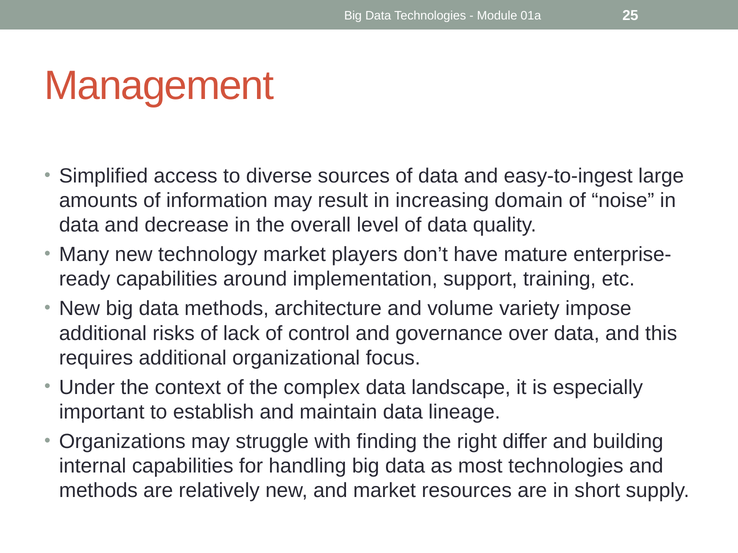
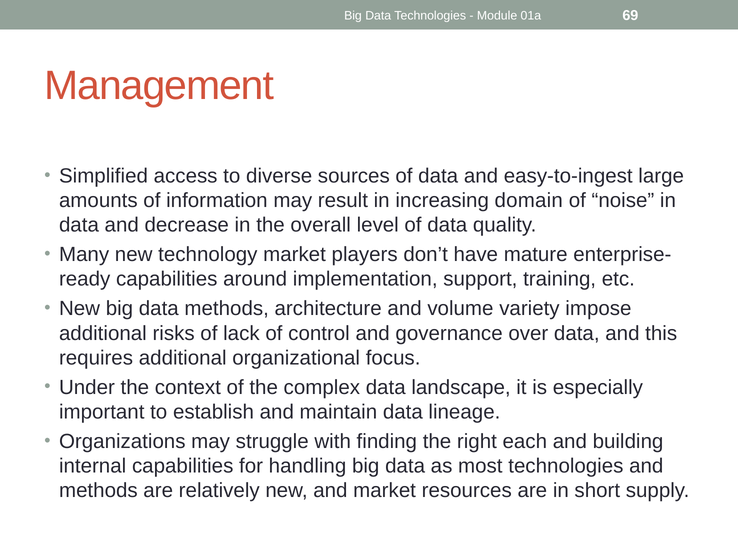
25: 25 -> 69
differ: differ -> each
